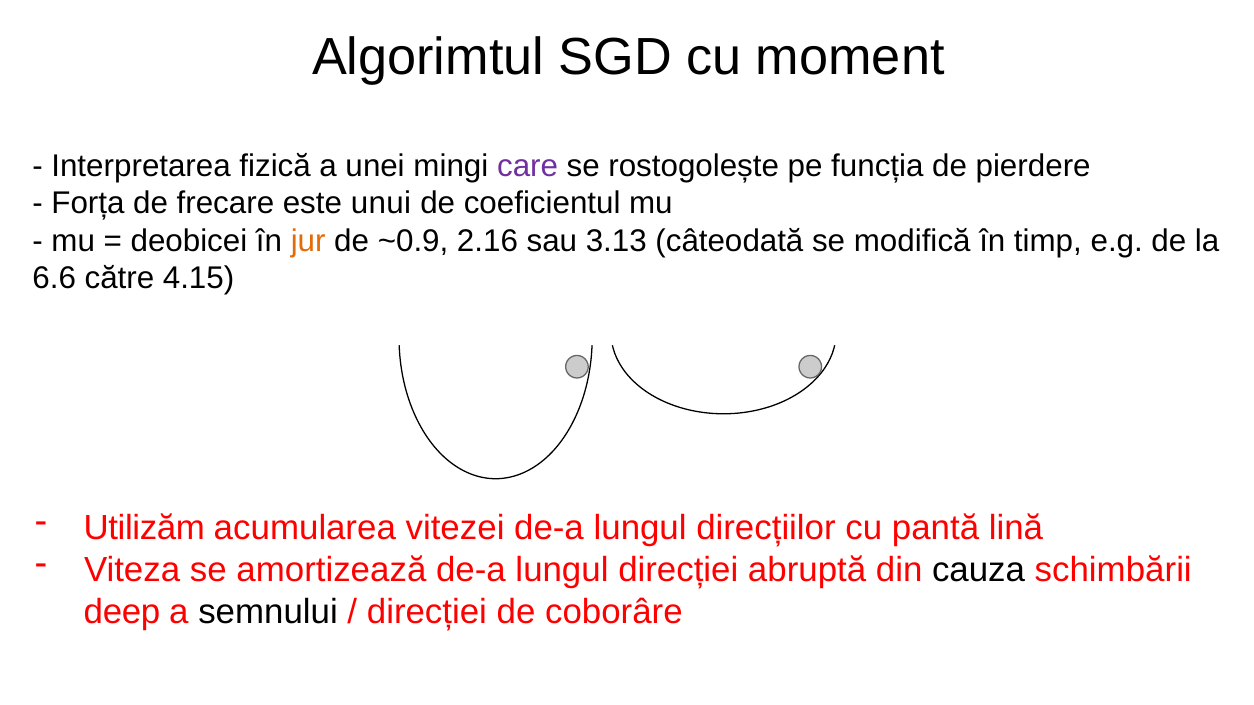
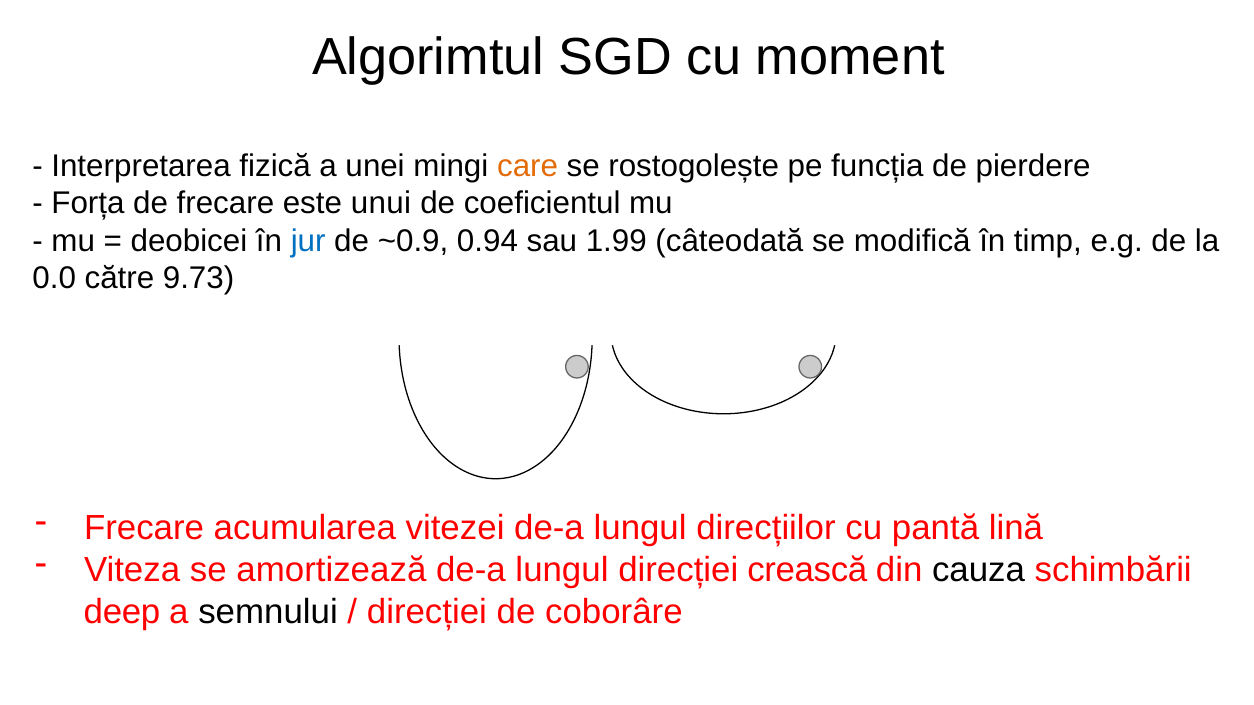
care colour: purple -> orange
jur colour: orange -> blue
2.16: 2.16 -> 0.94
3.13: 3.13 -> 1.99
6.6: 6.6 -> 0.0
4.15: 4.15 -> 9.73
Utilizăm at (144, 528): Utilizăm -> Frecare
abruptă: abruptă -> crească
